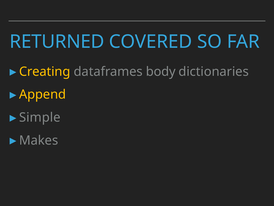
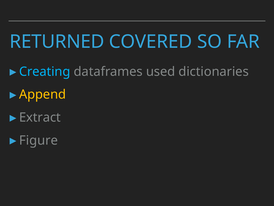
Creating colour: yellow -> light blue
body: body -> used
Simple: Simple -> Extract
Makes: Makes -> Figure
